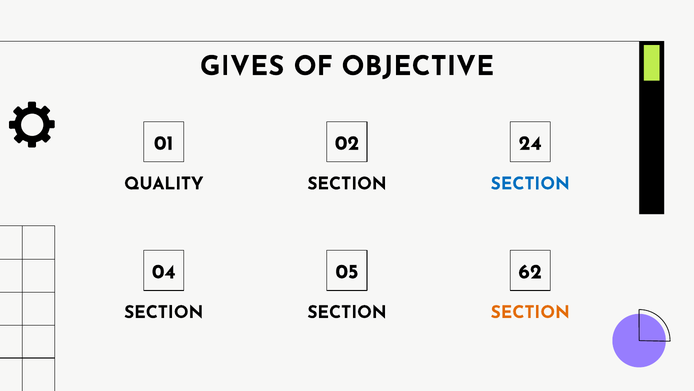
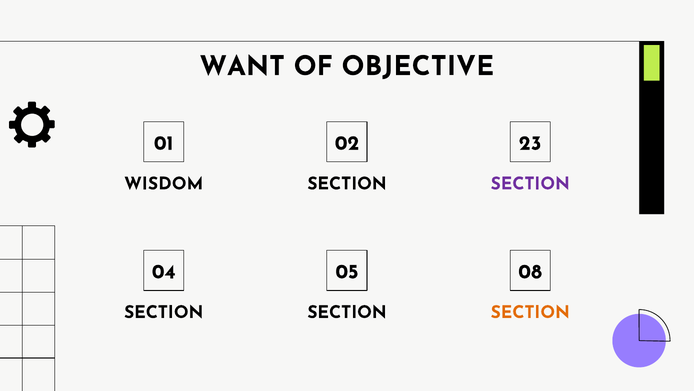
GIVES: GIVES -> WANT
24: 24 -> 23
QUALITY: QUALITY -> WISDOM
SECTION at (530, 183) colour: blue -> purple
62: 62 -> 08
